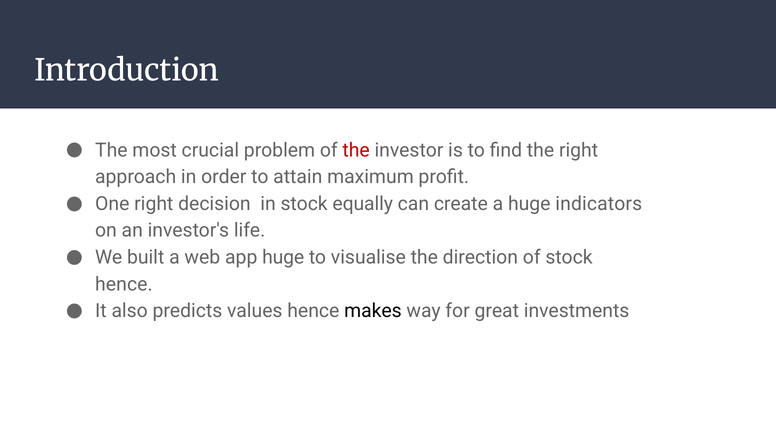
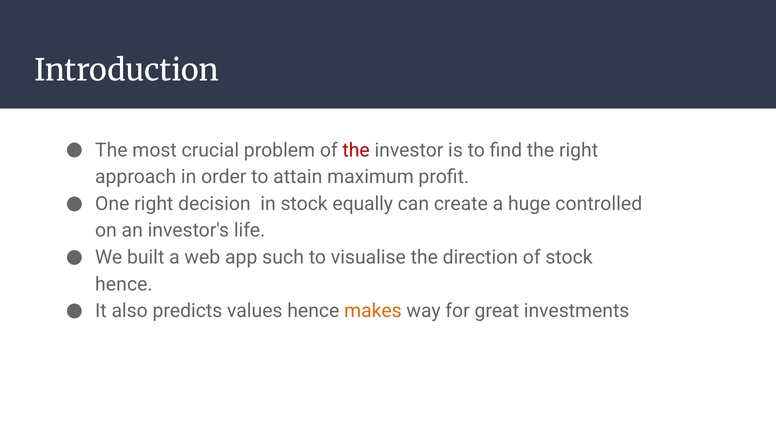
indicators: indicators -> controlled
app huge: huge -> such
makes colour: black -> orange
